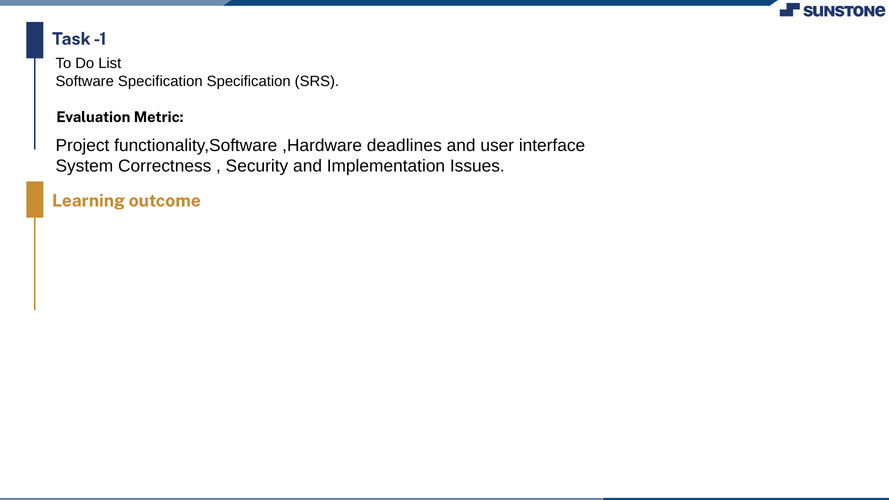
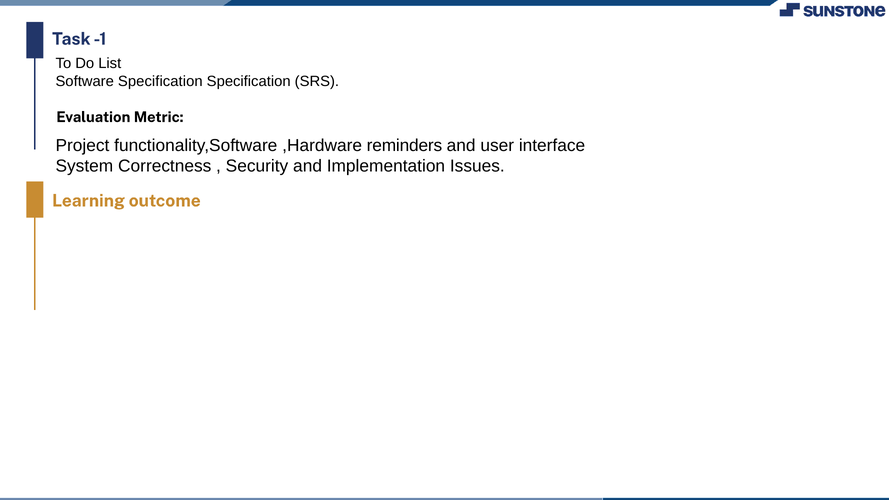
deadlines: deadlines -> reminders
